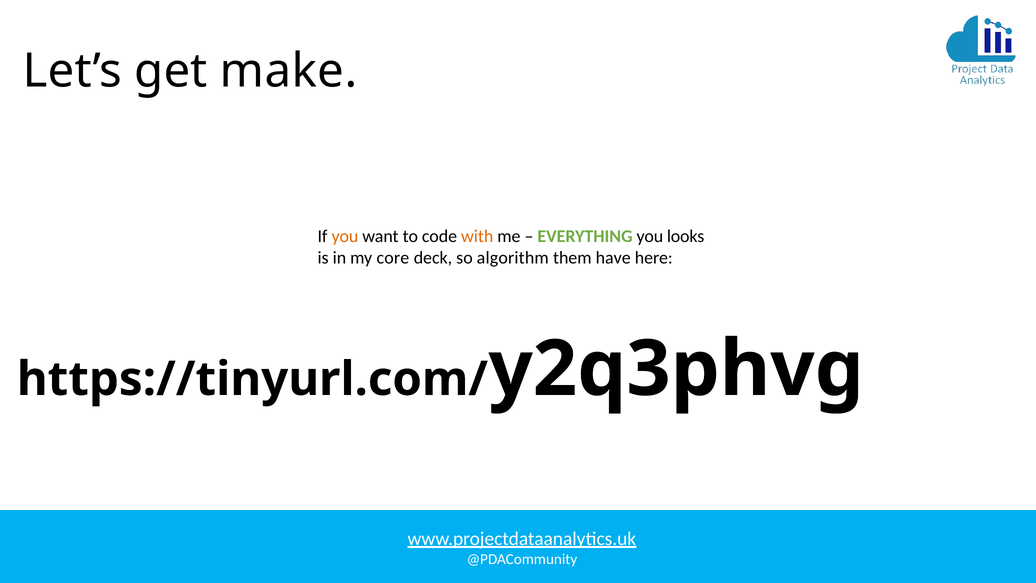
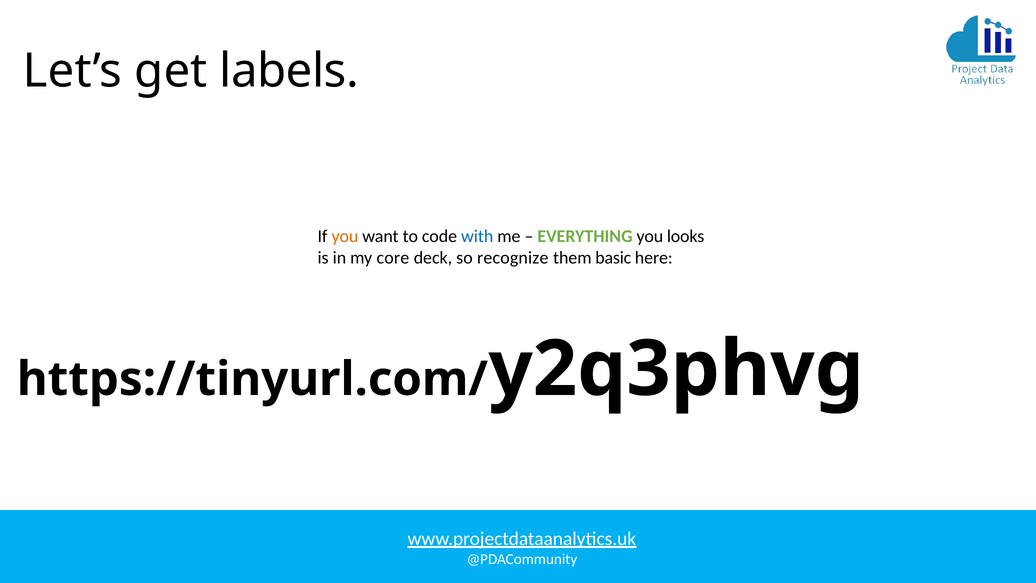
make: make -> labels
with colour: orange -> blue
algorithm: algorithm -> recognize
have: have -> basic
